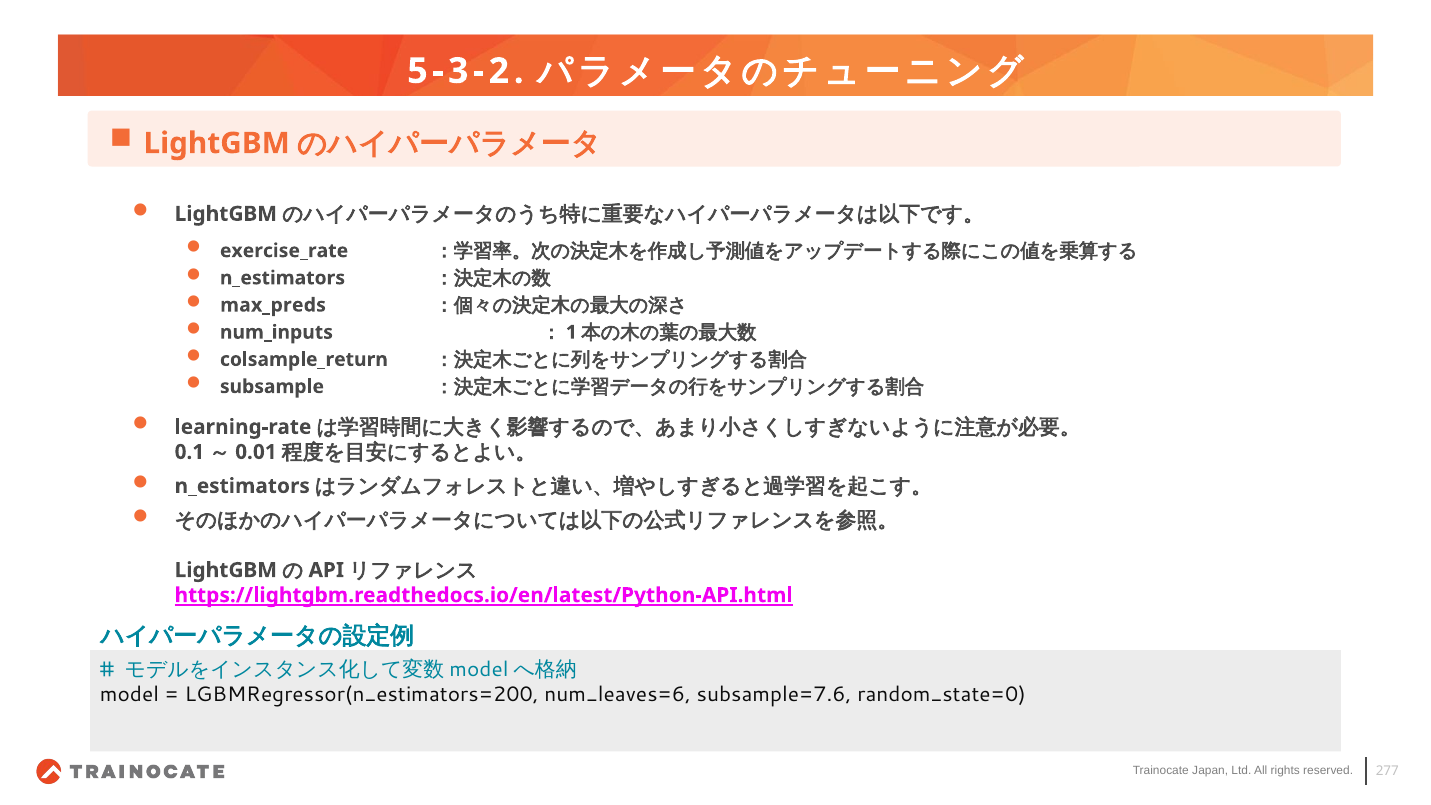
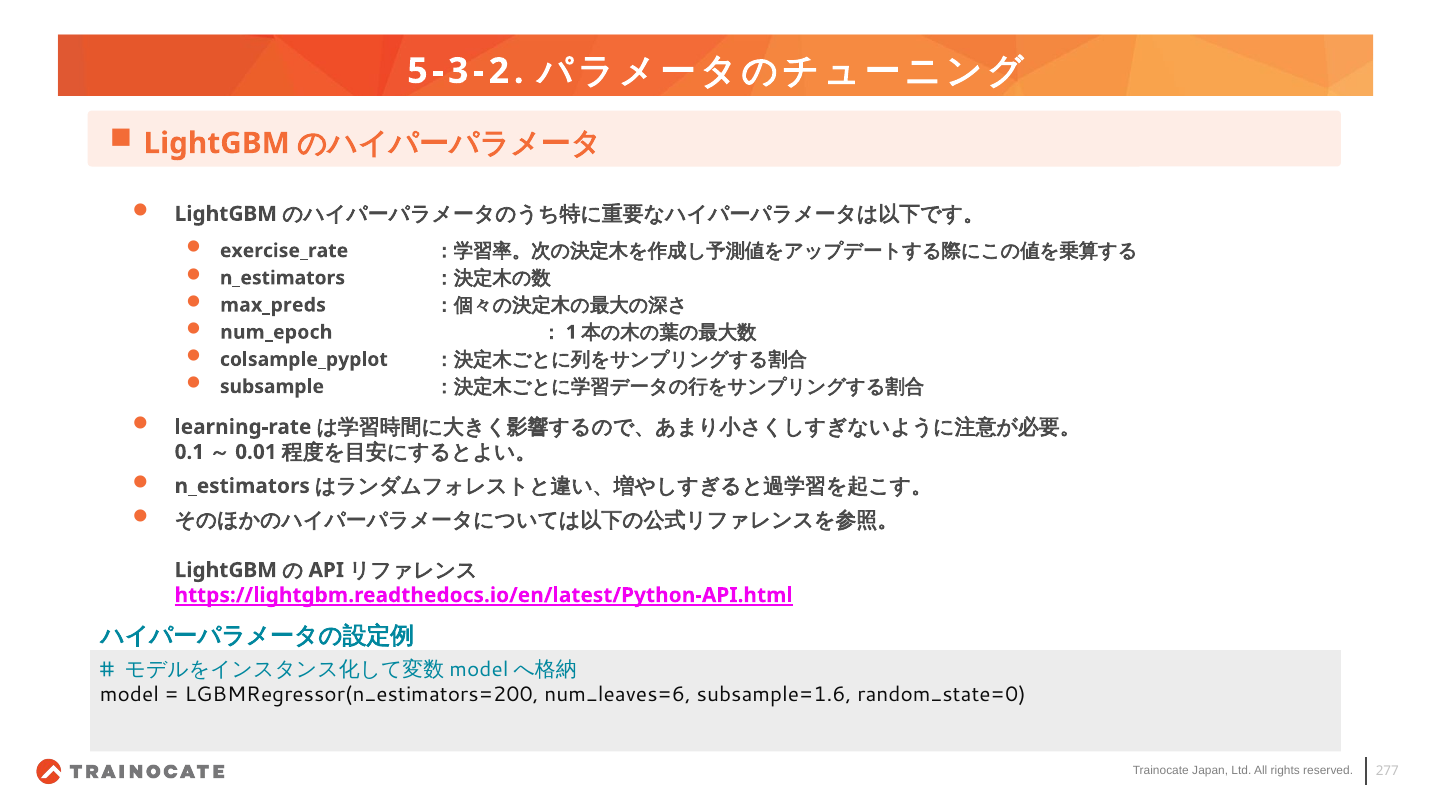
num_inputs: num_inputs -> num_epoch
colsample_return: colsample_return -> colsample_pyplot
subsample=7.6: subsample=7.6 -> subsample=1.6
